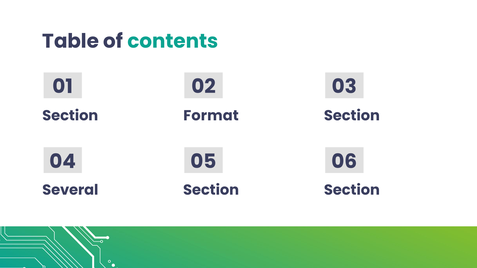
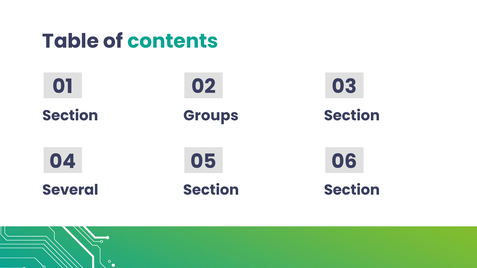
Format: Format -> Groups
